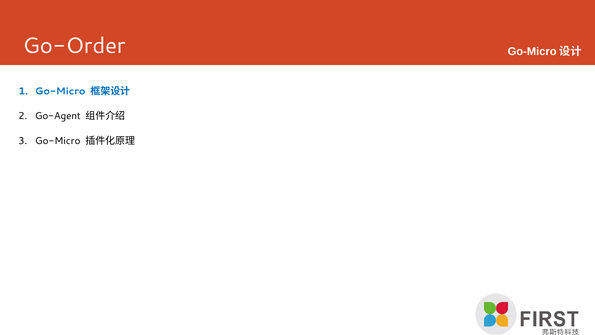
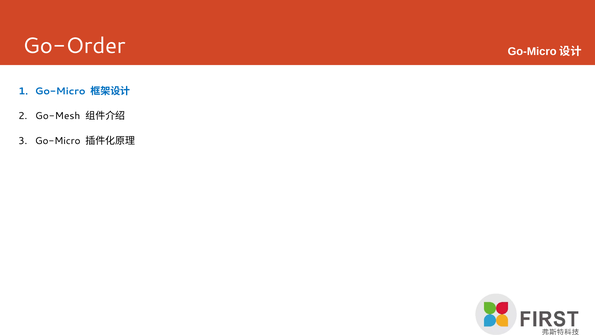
Go-Agent: Go-Agent -> Go-Mesh
